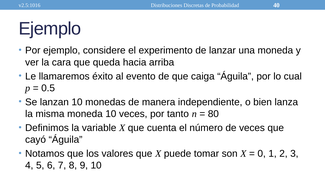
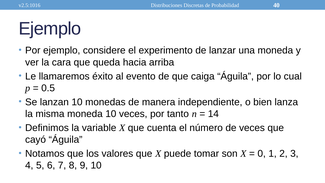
80: 80 -> 14
